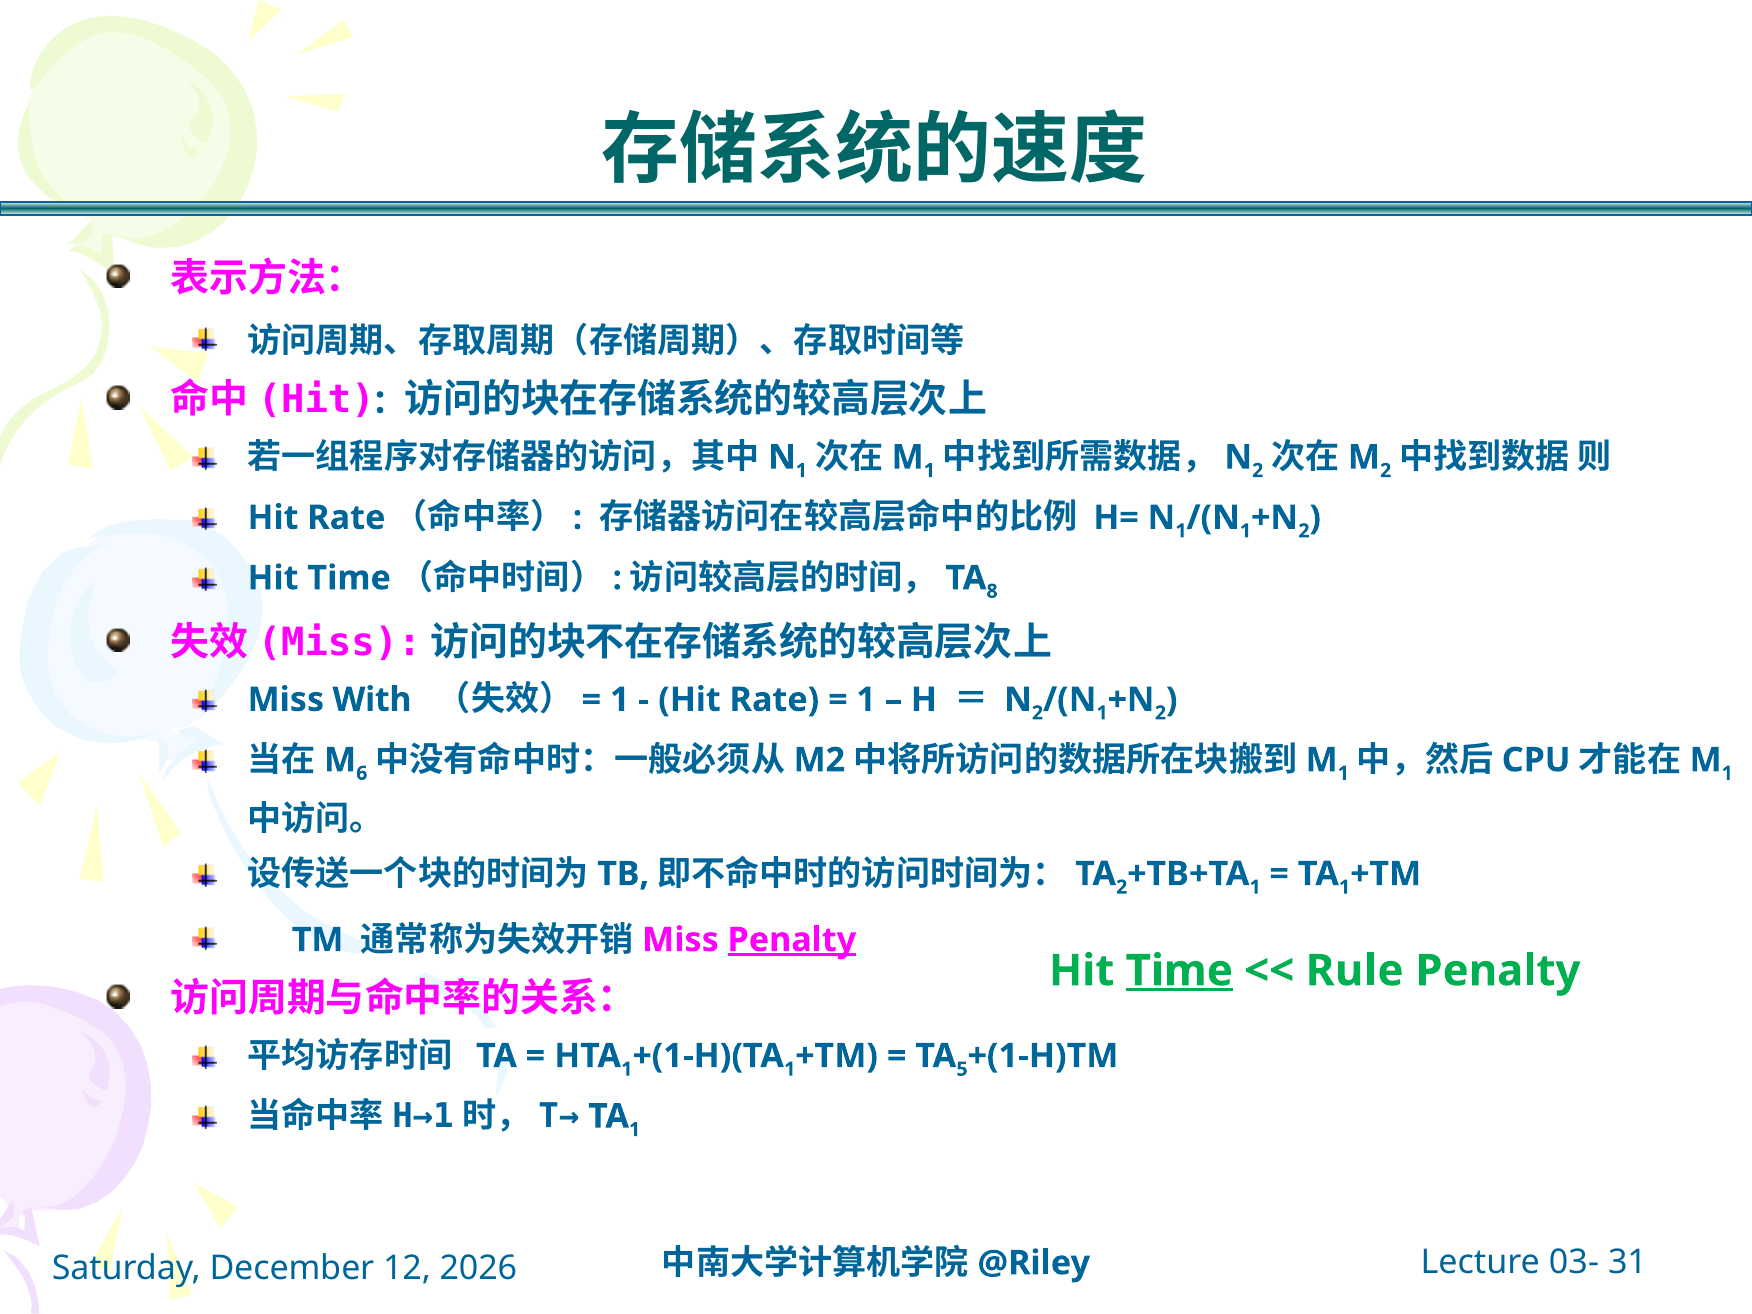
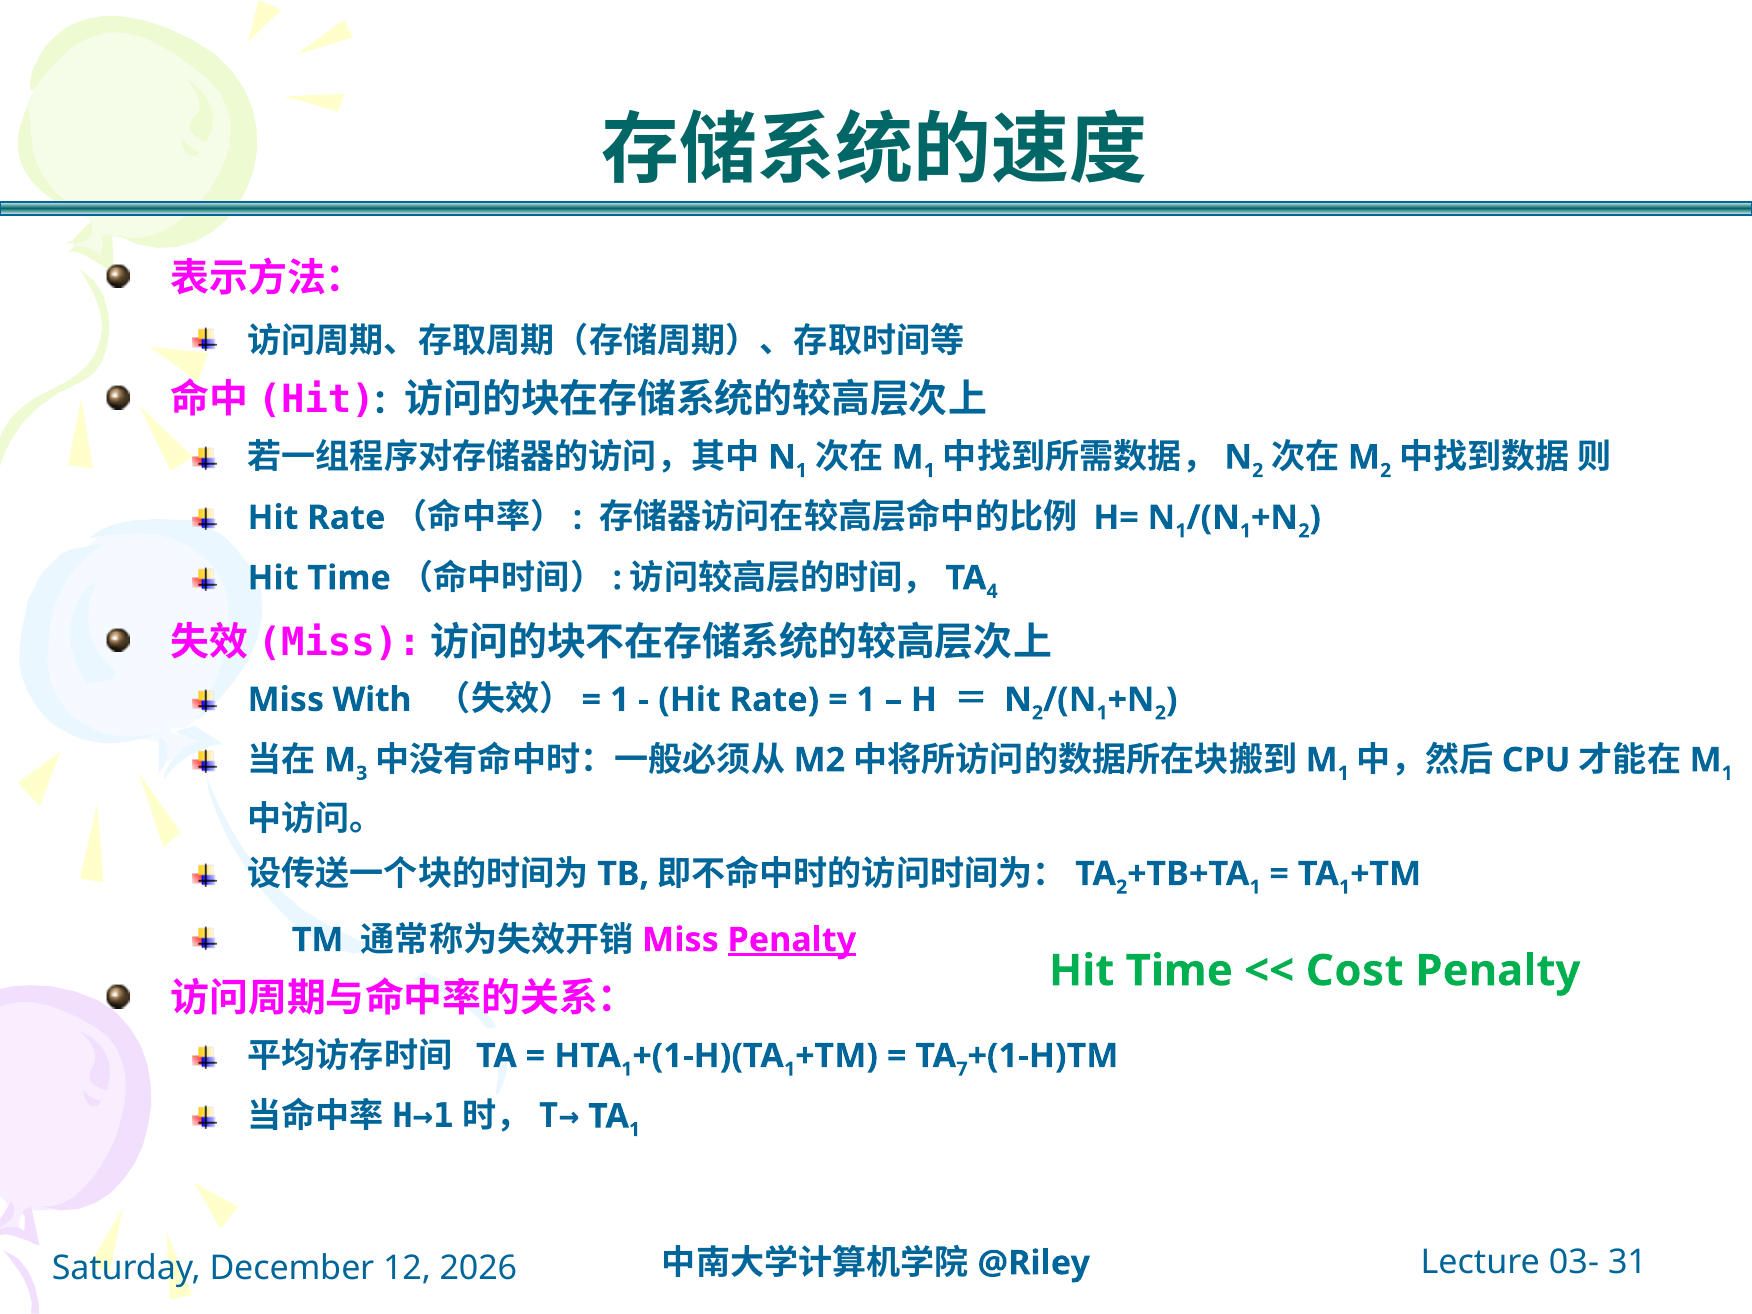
8: 8 -> 4
6: 6 -> 3
Time at (1179, 971) underline: present -> none
Rule: Rule -> Cost
5: 5 -> 7
